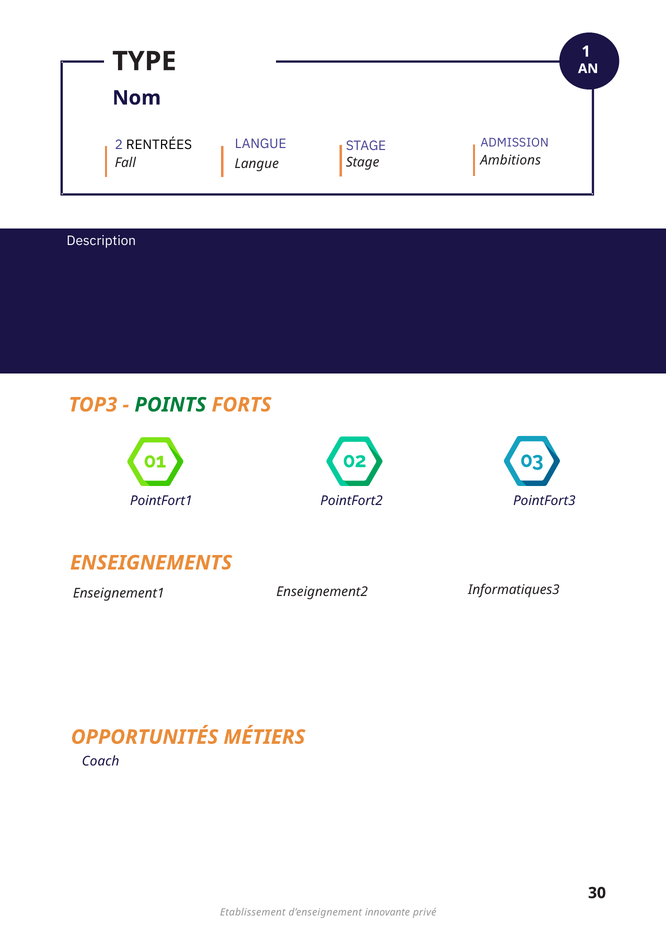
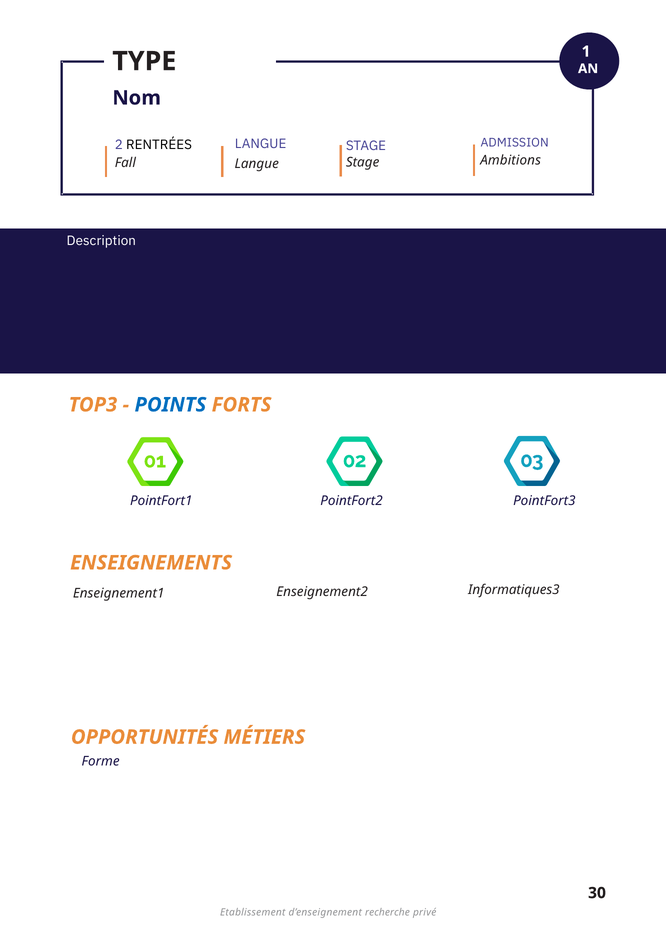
POINTS colour: green -> blue
Coach: Coach -> Forme
innovante: innovante -> recherche
